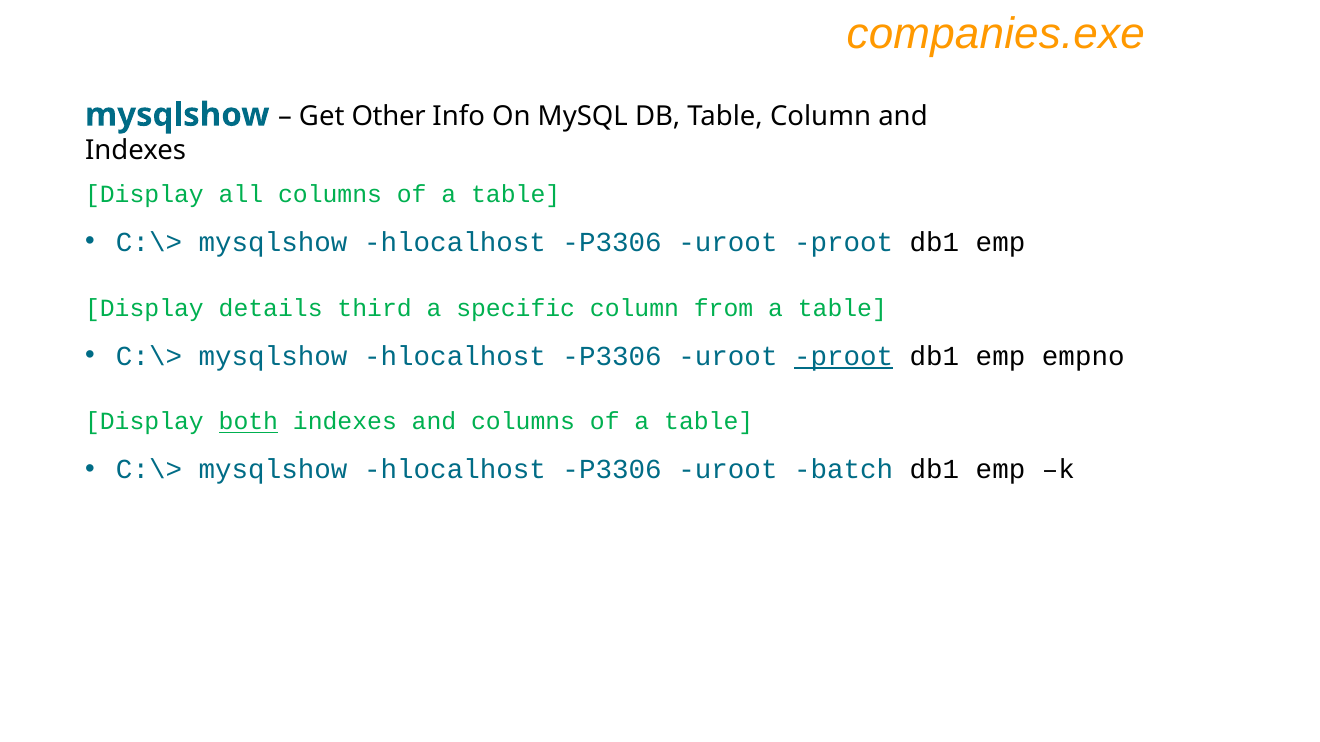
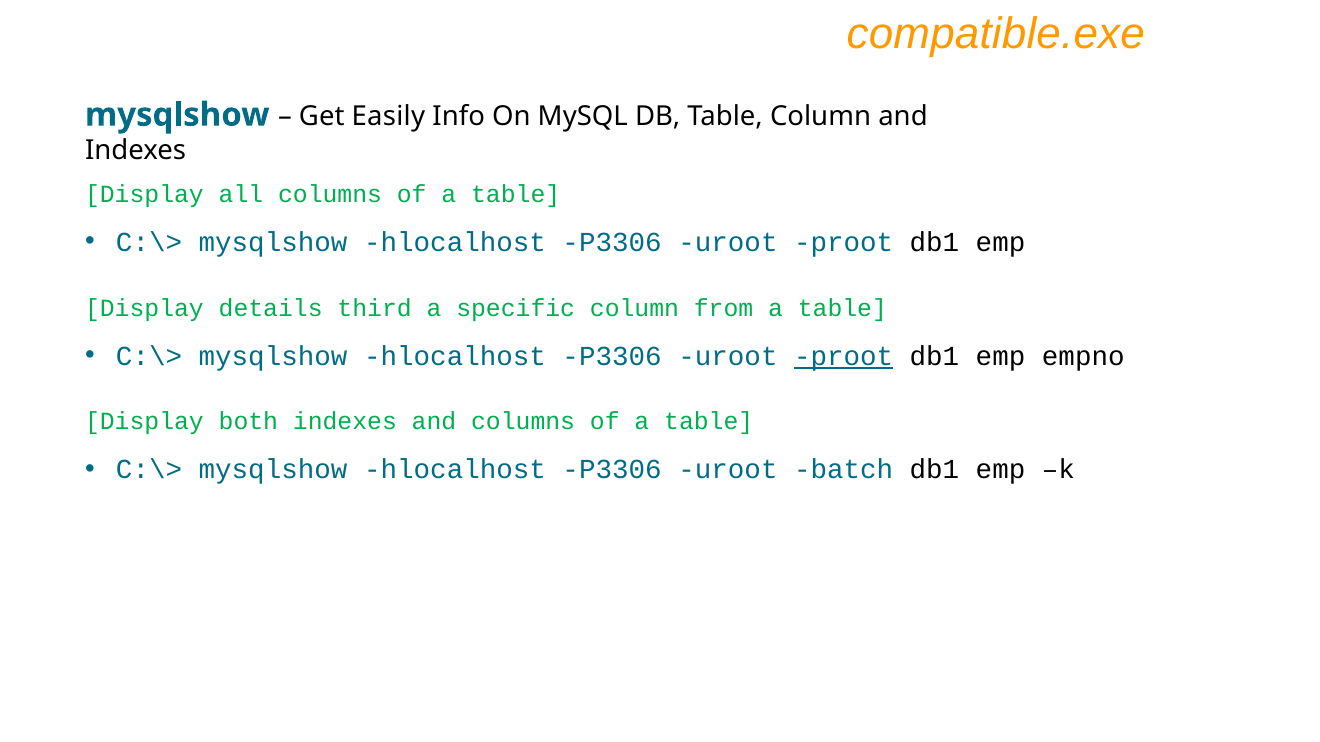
companies.exe: companies.exe -> compatible.exe
Other: Other -> Easily
both underline: present -> none
